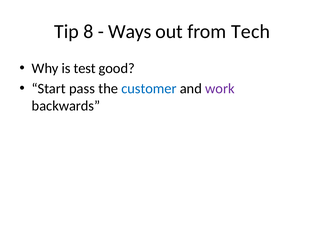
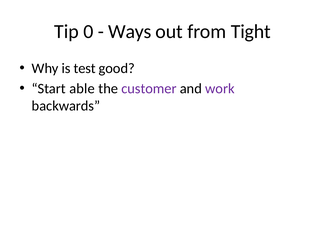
8: 8 -> 0
Tech: Tech -> Tight
pass: pass -> able
customer colour: blue -> purple
